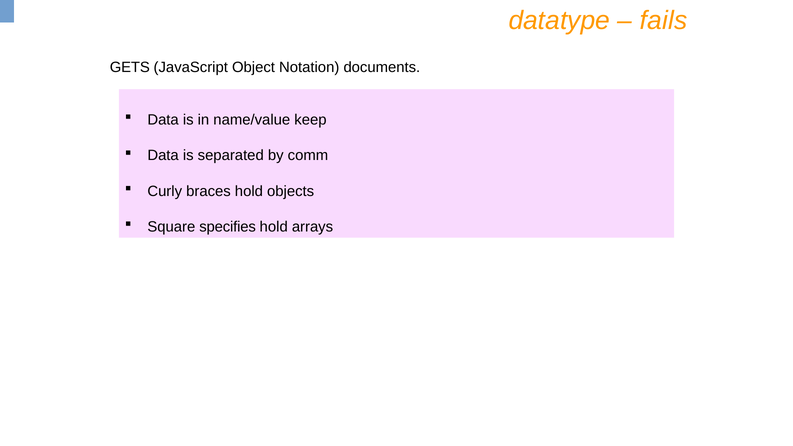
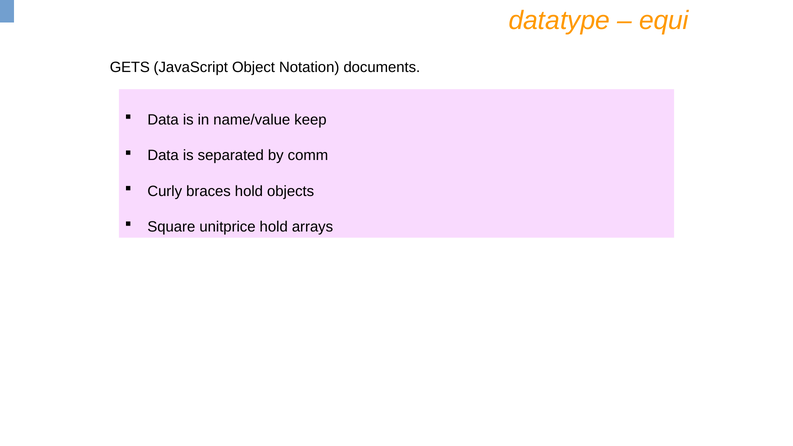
fails: fails -> equi
specifies: specifies -> unitprice
